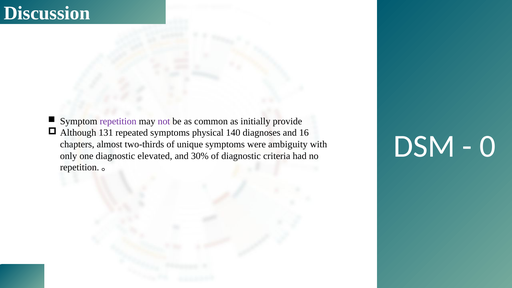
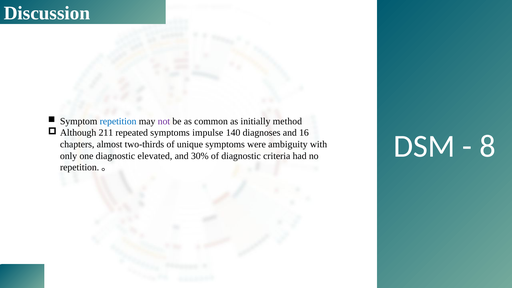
repetition colour: purple -> blue
provide: provide -> method
131: 131 -> 211
physical: physical -> impulse
0: 0 -> 8
